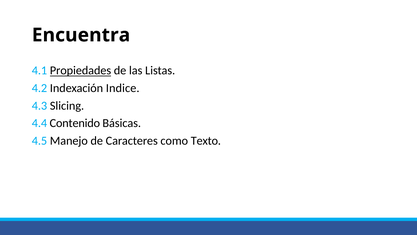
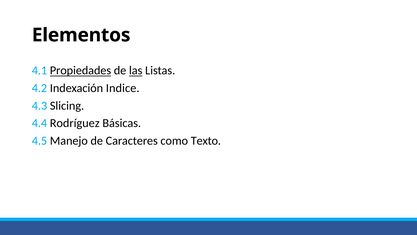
Encuentra: Encuentra -> Elementos
las underline: none -> present
Contenido: Contenido -> Rodríguez
